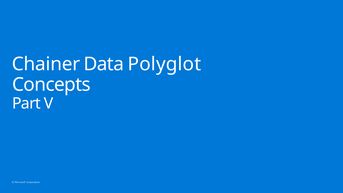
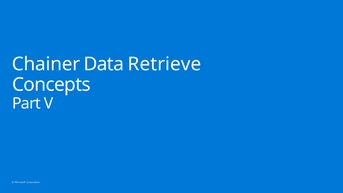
Polyglot: Polyglot -> Retrieve
